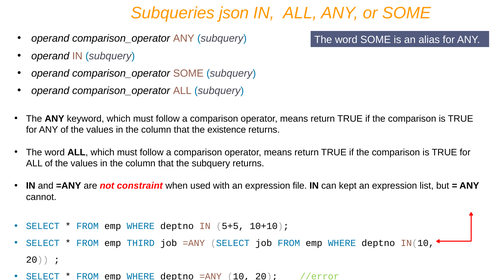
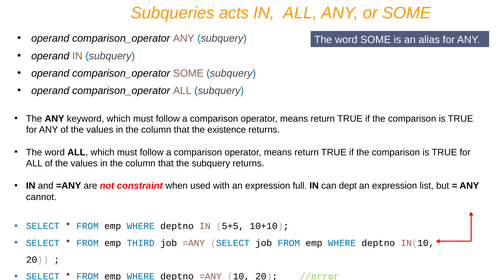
json: json -> acts
file: file -> full
kept: kept -> dept
